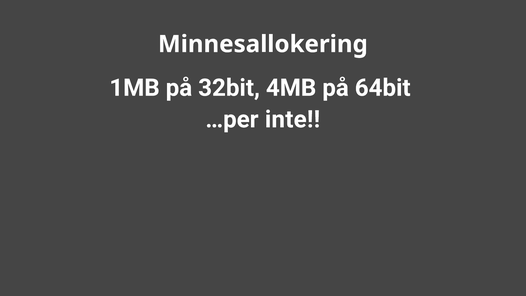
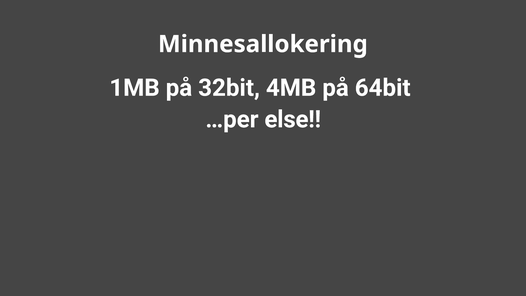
inte: inte -> else
